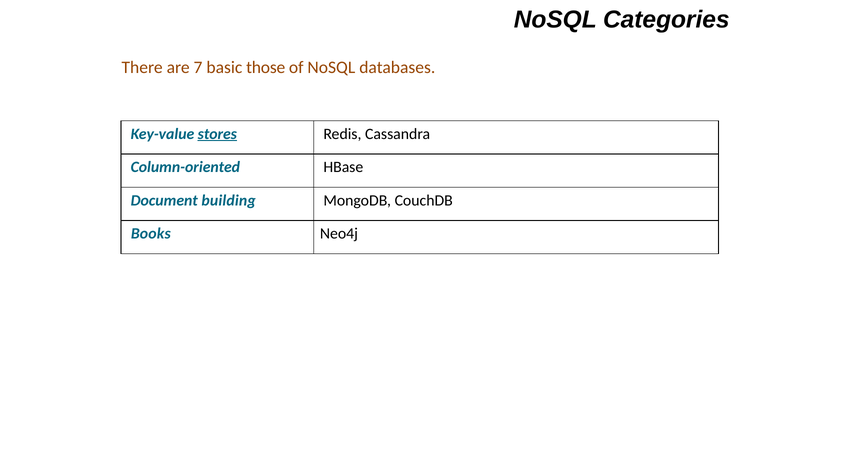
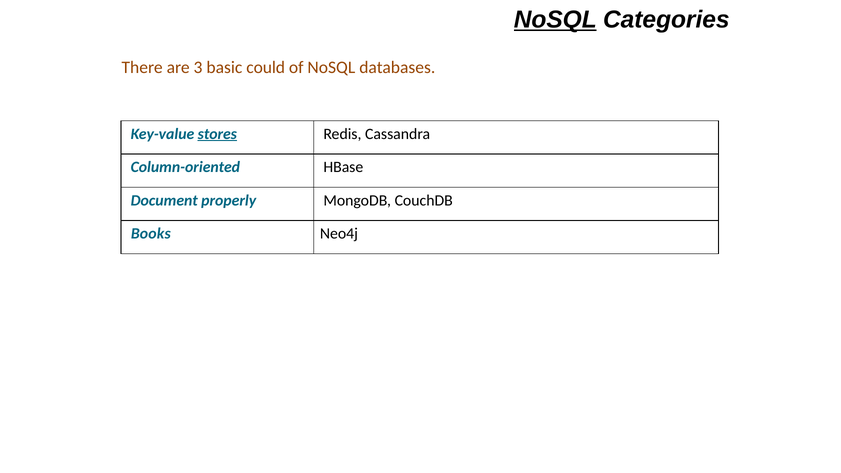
NoSQL at (555, 20) underline: none -> present
7: 7 -> 3
those: those -> could
building: building -> properly
